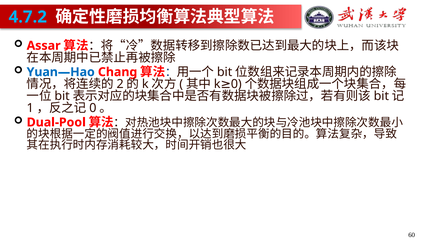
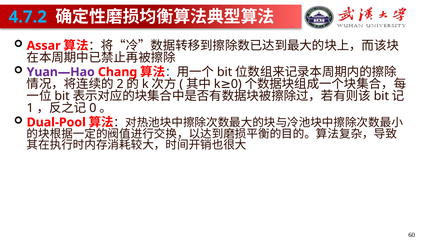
Yuan—Hao colour: blue -> purple
